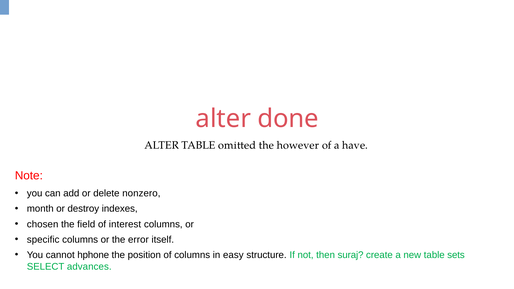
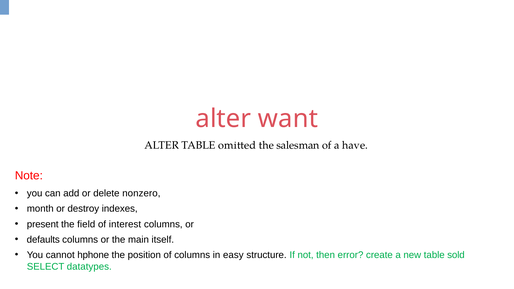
done: done -> want
however: however -> salesman
chosen: chosen -> present
specific: specific -> defaults
error: error -> main
suraj: suraj -> error
sets: sets -> sold
advances: advances -> datatypes
